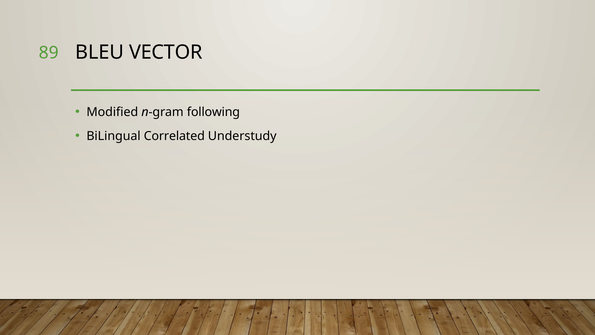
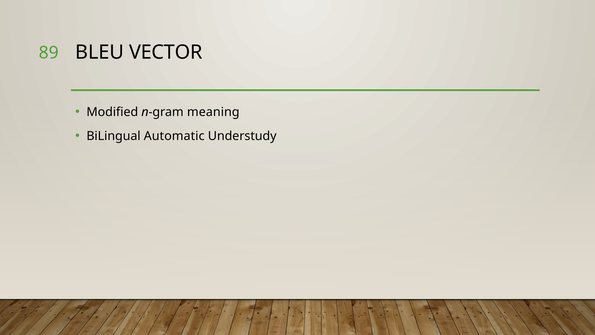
following: following -> meaning
Correlated: Correlated -> Automatic
